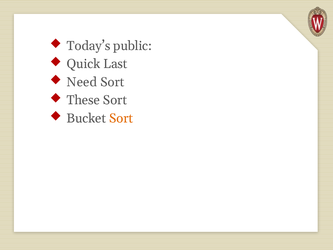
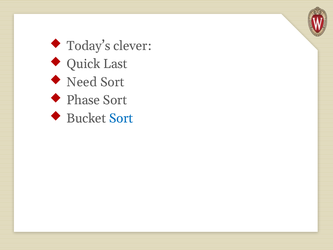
public: public -> clever
These: These -> Phase
Sort at (121, 118) colour: orange -> blue
